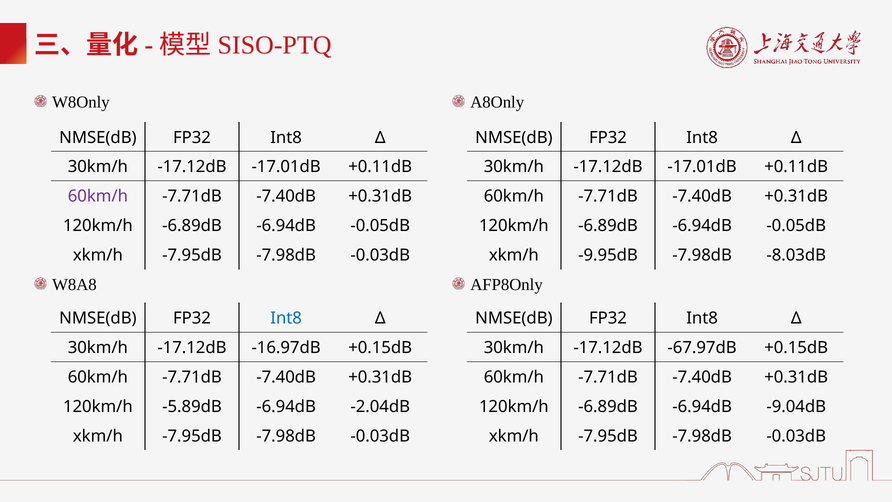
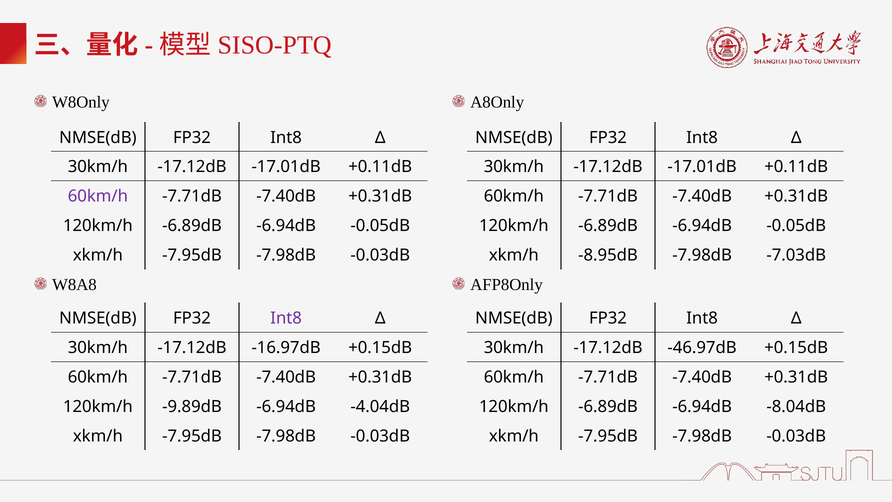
-9.95dB: -9.95dB -> -8.95dB
-8.03dB: -8.03dB -> -7.03dB
Int8 at (286, 318) colour: blue -> purple
-67.97dB: -67.97dB -> -46.97dB
-5.89dB: -5.89dB -> -9.89dB
-2.04dB: -2.04dB -> -4.04dB
-9.04dB: -9.04dB -> -8.04dB
